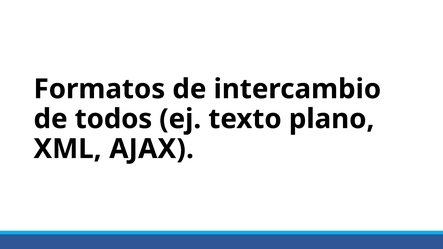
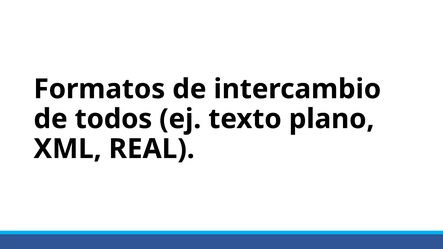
AJAX: AJAX -> REAL
